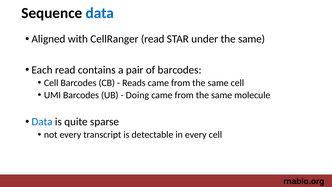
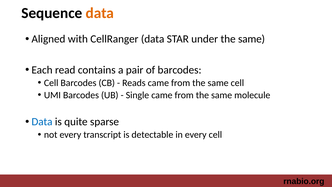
data at (100, 13) colour: blue -> orange
CellRanger read: read -> data
Doing: Doing -> Single
